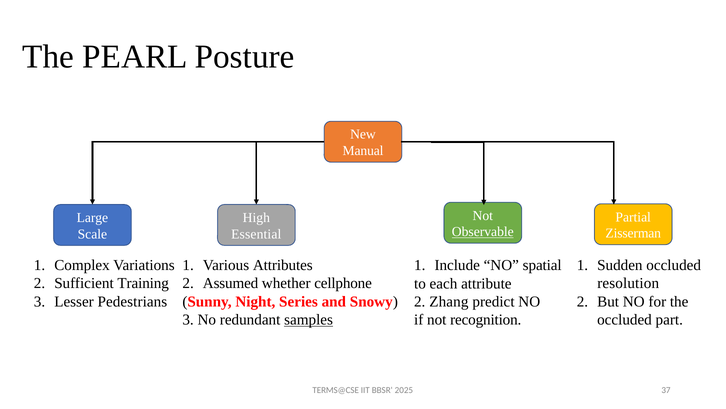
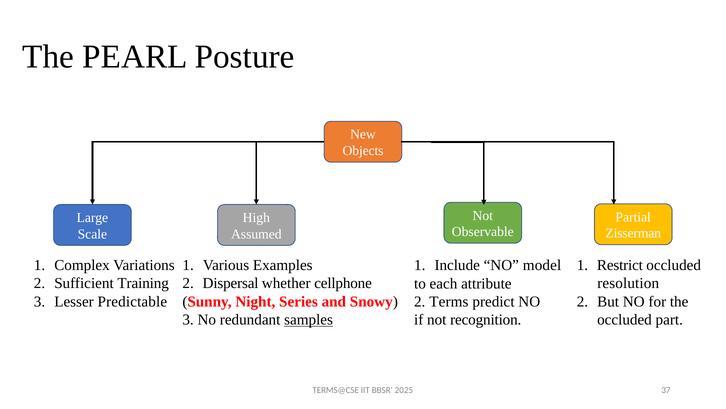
Manual: Manual -> Objects
Observable underline: present -> none
Essential: Essential -> Assumed
Attributes: Attributes -> Examples
Sudden: Sudden -> Restrict
spatial: spatial -> model
Assumed: Assumed -> Dispersal
Pedestrians: Pedestrians -> Predictable
Zhang: Zhang -> Terms
